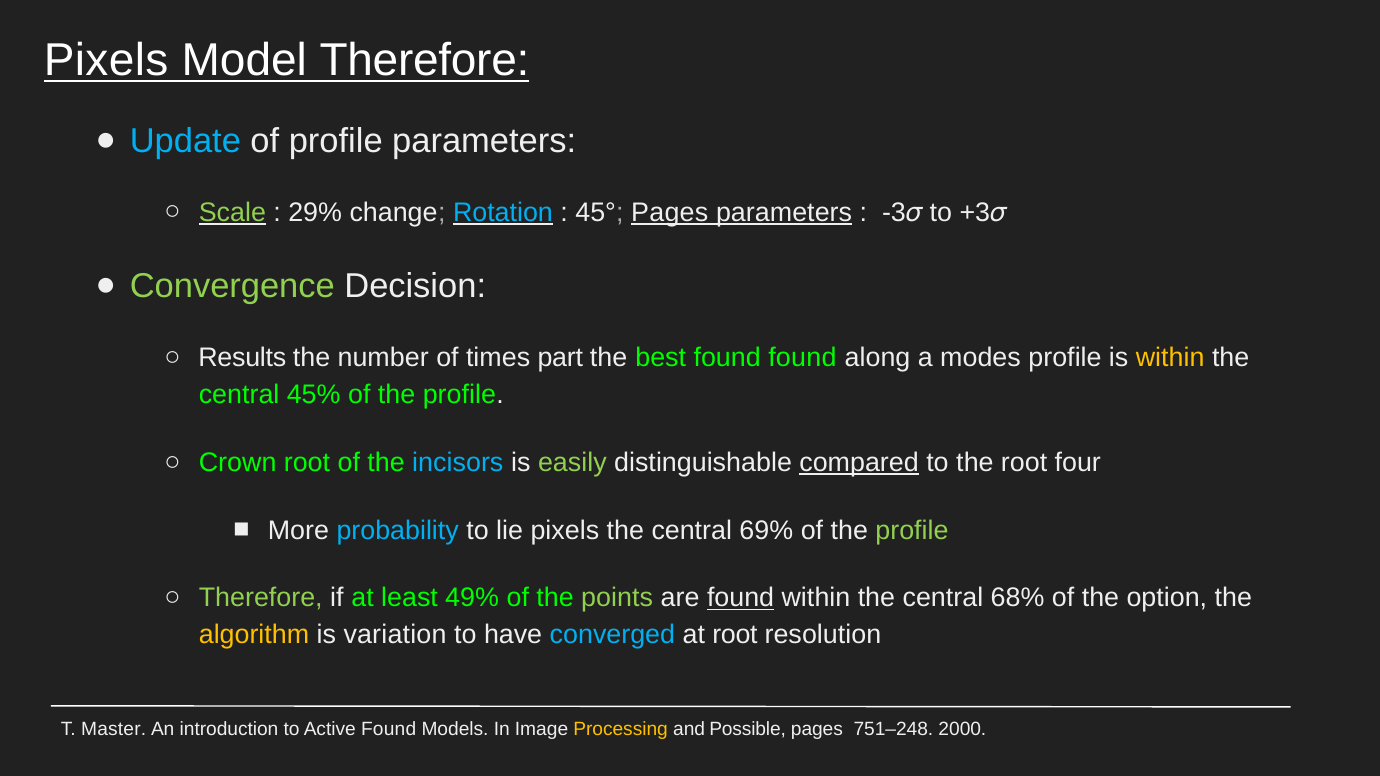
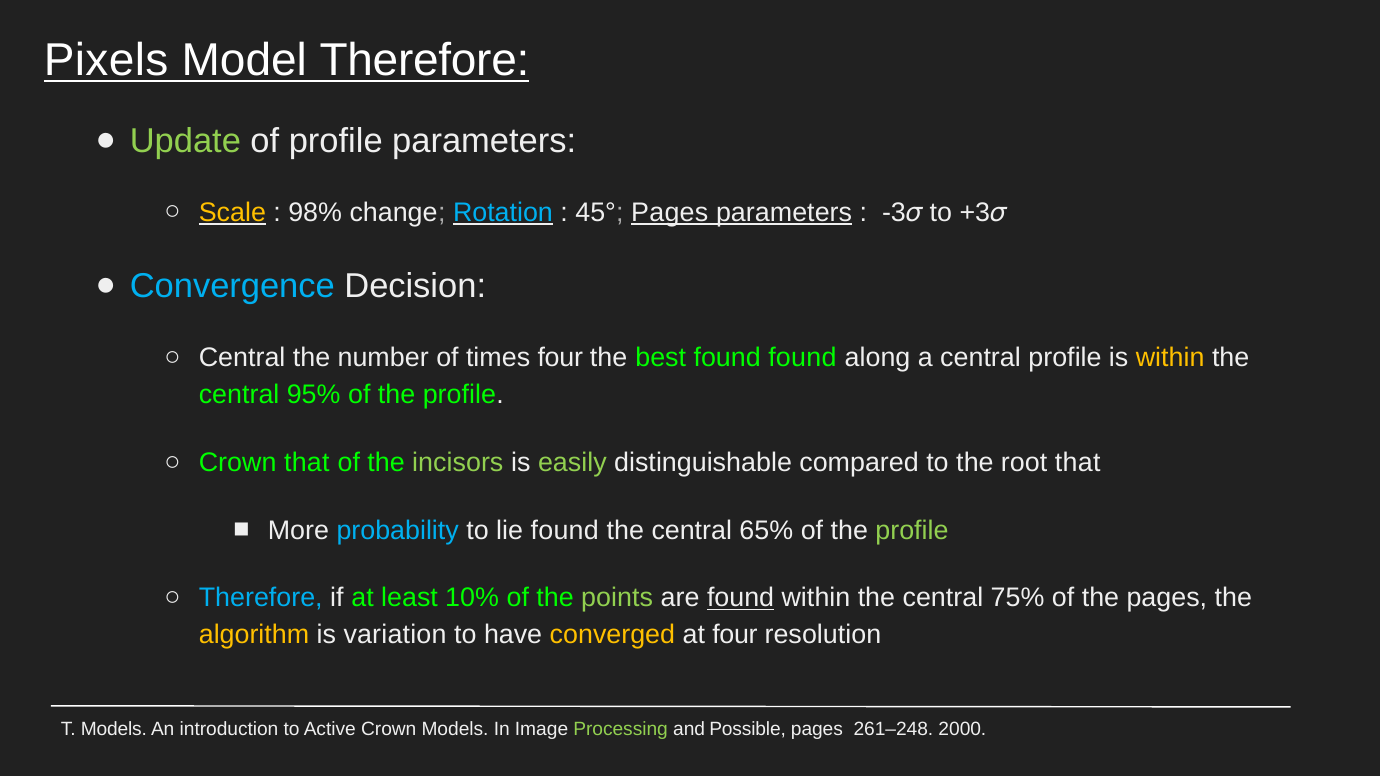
Update colour: light blue -> light green
Scale colour: light green -> yellow
29%: 29% -> 98%
Convergence colour: light green -> light blue
Results at (242, 358): Results -> Central
times part: part -> four
a modes: modes -> central
45%: 45% -> 95%
Crown root: root -> that
incisors colour: light blue -> light green
compared underline: present -> none
root four: four -> that
lie pixels: pixels -> found
69%: 69% -> 65%
Therefore at (261, 598) colour: light green -> light blue
49%: 49% -> 10%
68%: 68% -> 75%
the option: option -> pages
converged colour: light blue -> yellow
at root: root -> four
T Master: Master -> Models
Active Found: Found -> Crown
Processing colour: yellow -> light green
751–248: 751–248 -> 261–248
